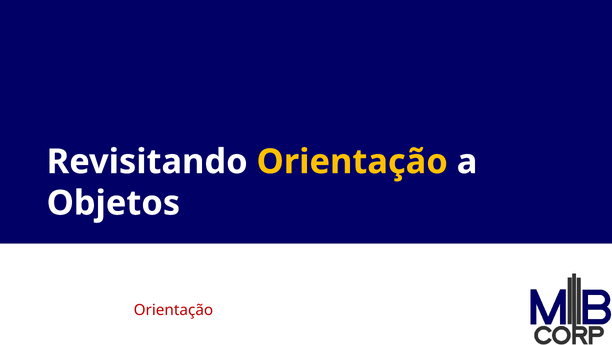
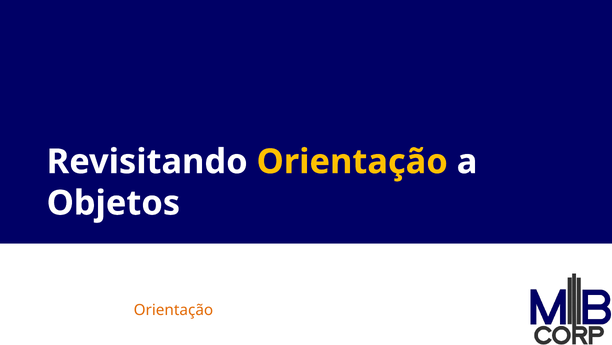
Orientação at (173, 310) colour: red -> orange
